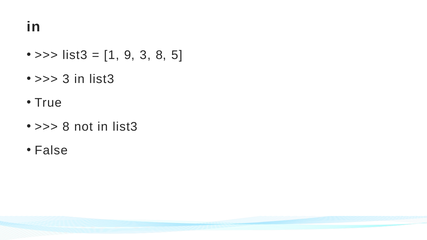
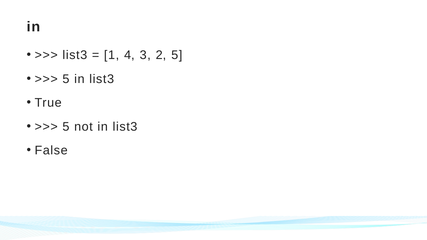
9: 9 -> 4
3 8: 8 -> 2
3 at (66, 79): 3 -> 5
8 at (66, 127): 8 -> 5
